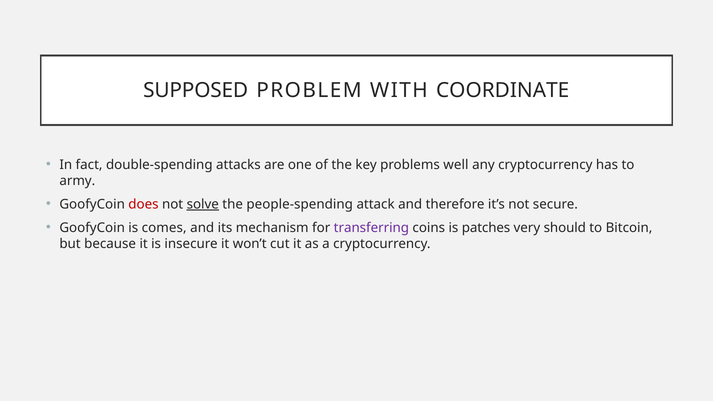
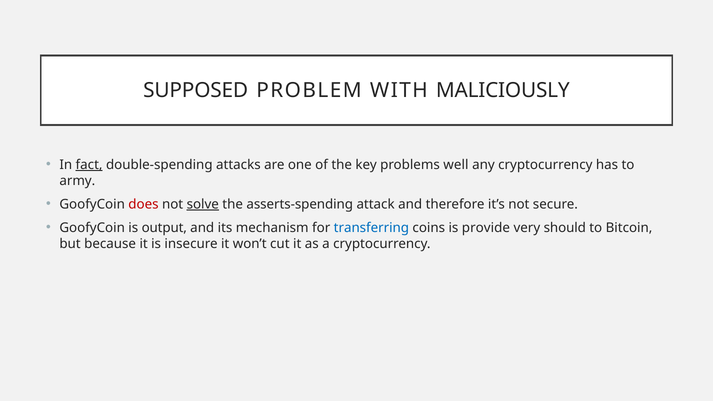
COORDINATE: COORDINATE -> MALICIOUSLY
fact underline: none -> present
people‐spending: people‐spending -> asserts‐spending
comes: comes -> output
transferring colour: purple -> blue
patches: patches -> provide
